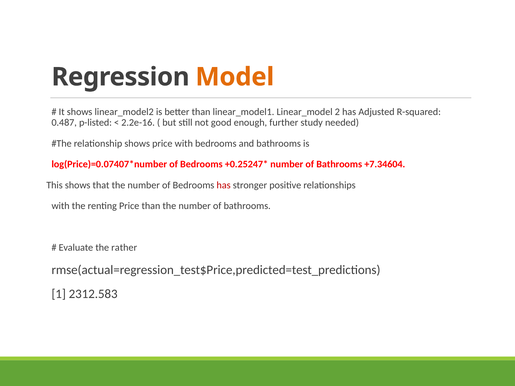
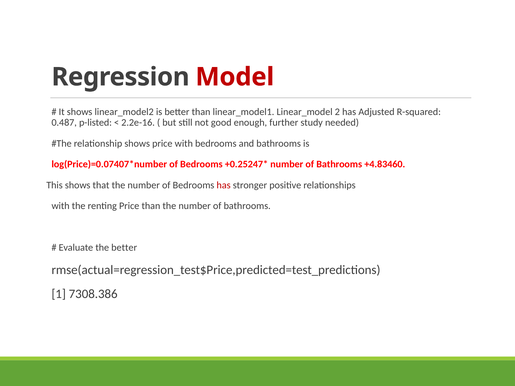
Model colour: orange -> red
+7.34604: +7.34604 -> +4.83460
the rather: rather -> better
2312.583: 2312.583 -> 7308.386
